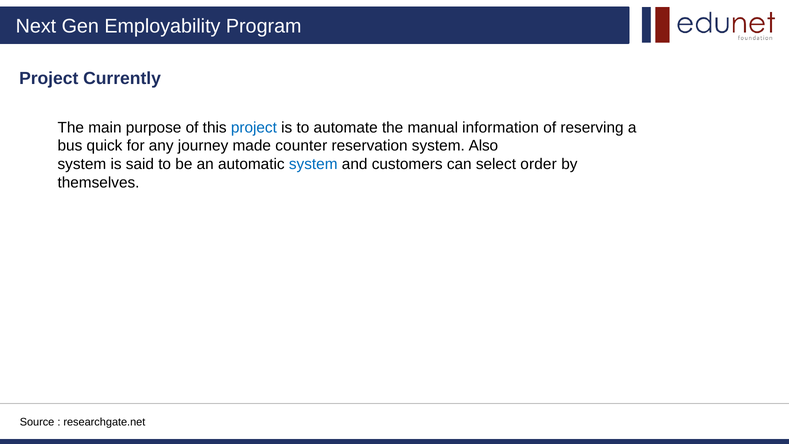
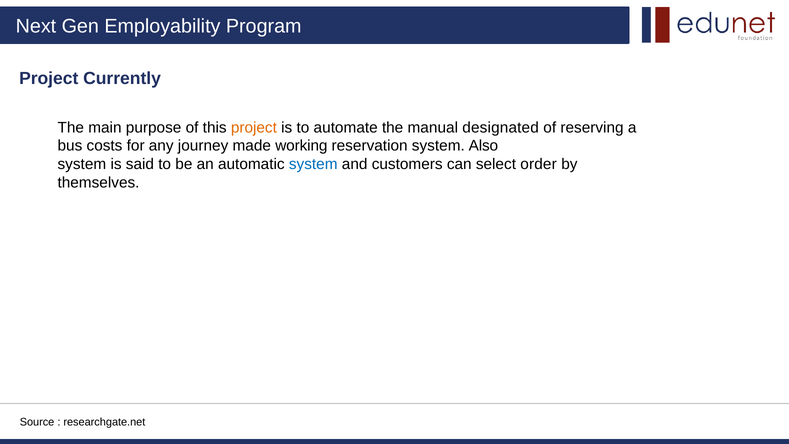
project at (254, 127) colour: blue -> orange
information: information -> designated
quick: quick -> costs
counter: counter -> working
